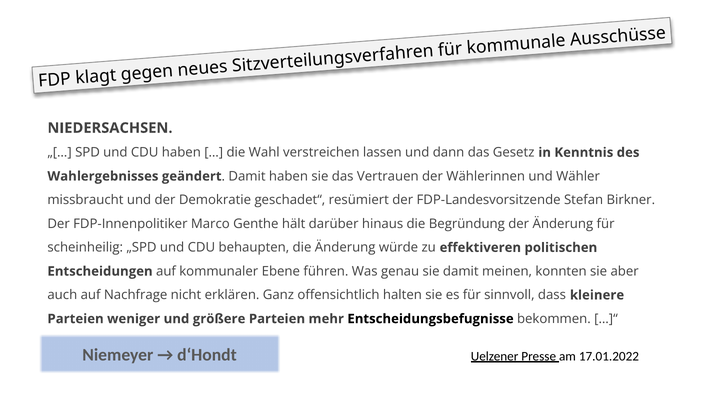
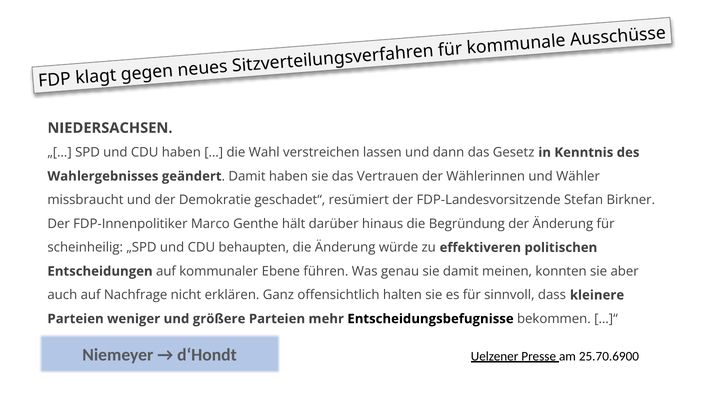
17.01.2022: 17.01.2022 -> 25.70.6900
